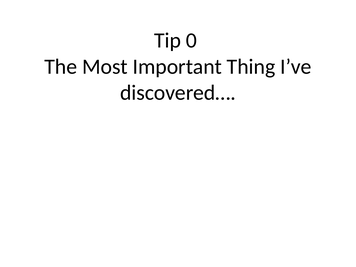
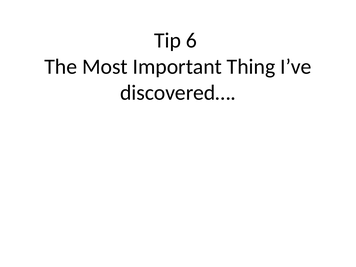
0: 0 -> 6
